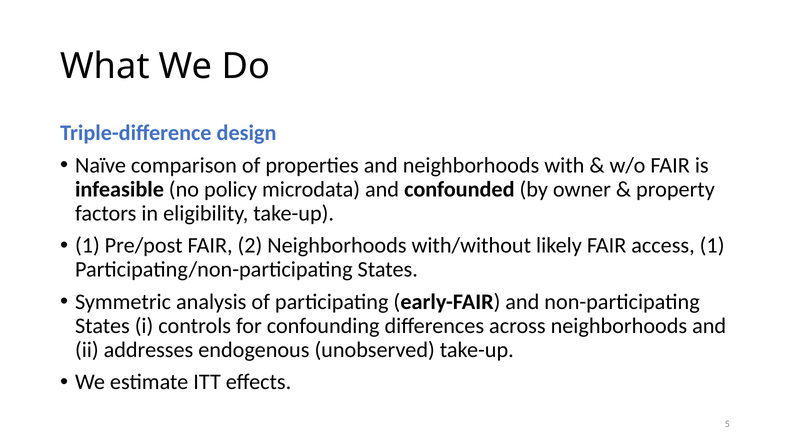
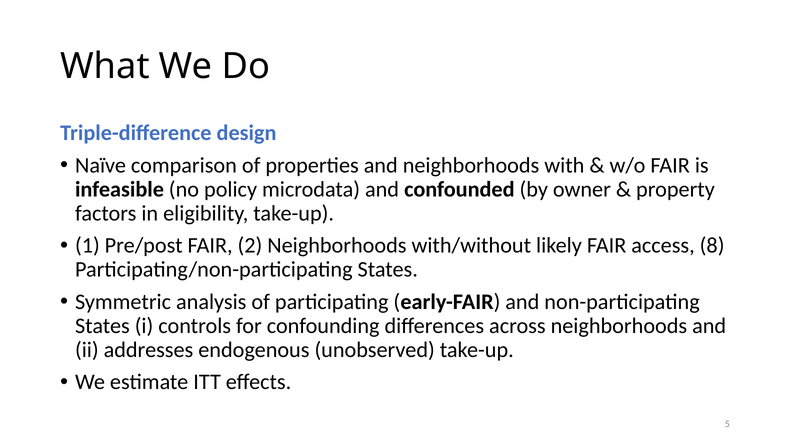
access 1: 1 -> 8
